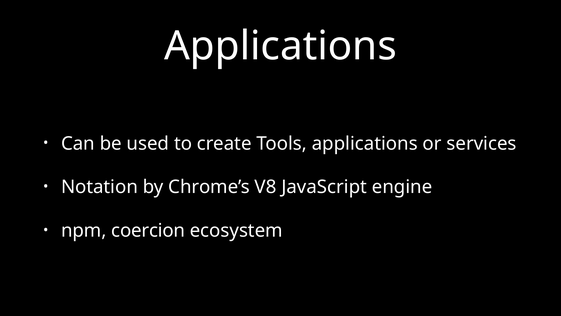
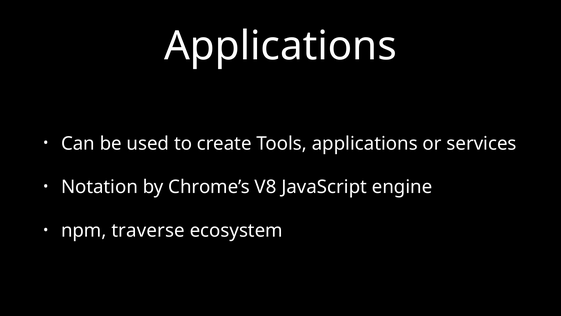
coercion: coercion -> traverse
